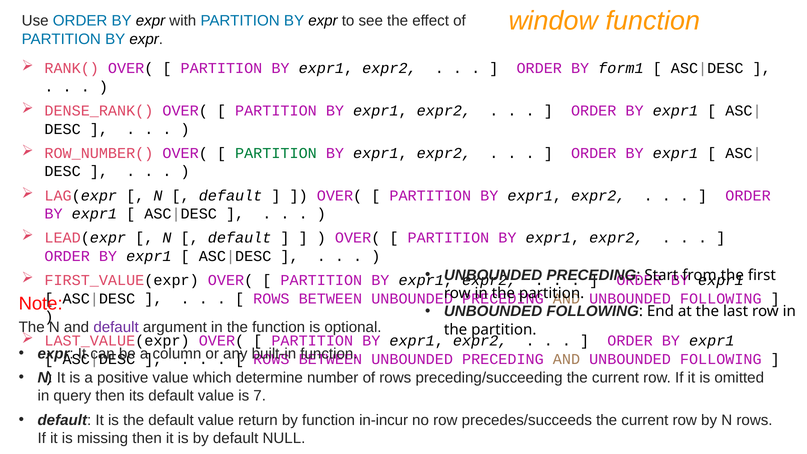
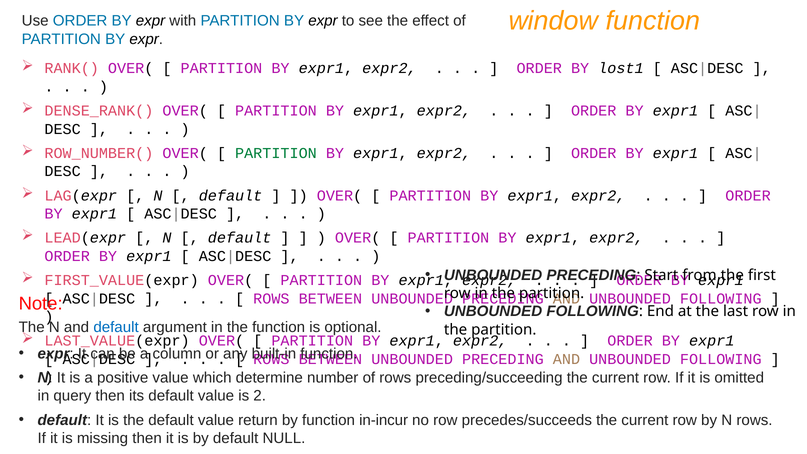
form1: form1 -> lost1
default at (116, 327) colour: purple -> blue
7: 7 -> 2
